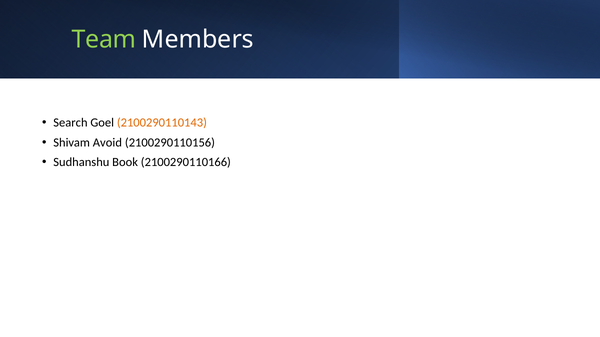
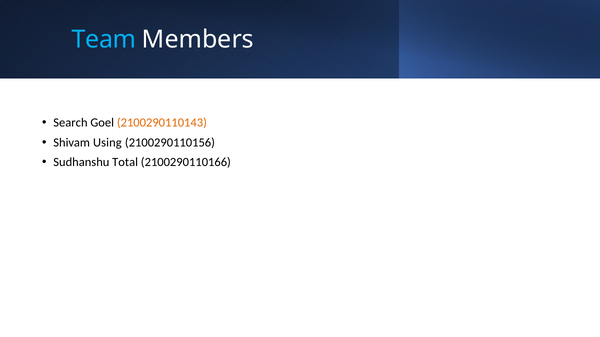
Team colour: light green -> light blue
Avoid: Avoid -> Using
Book: Book -> Total
